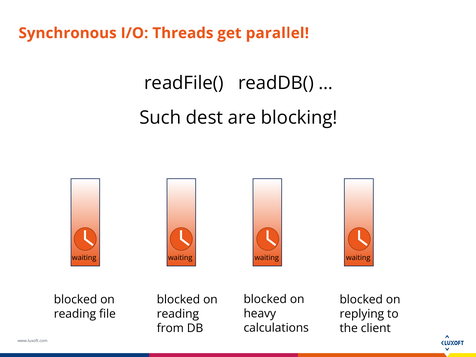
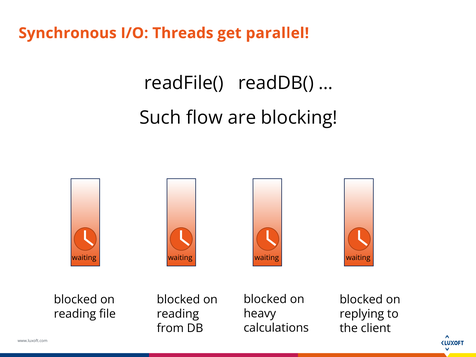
dest: dest -> flow
